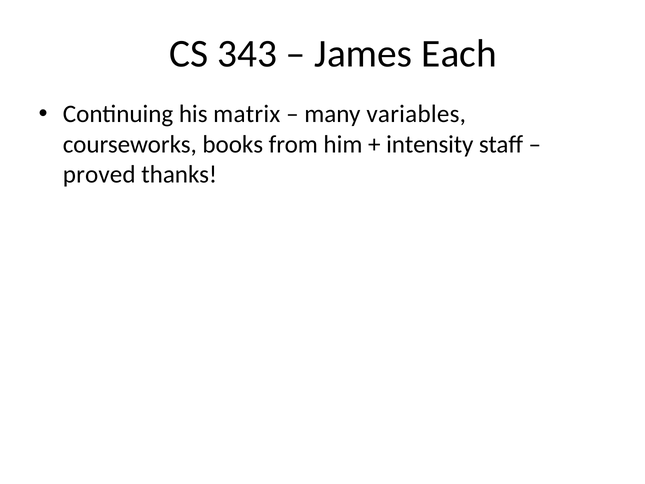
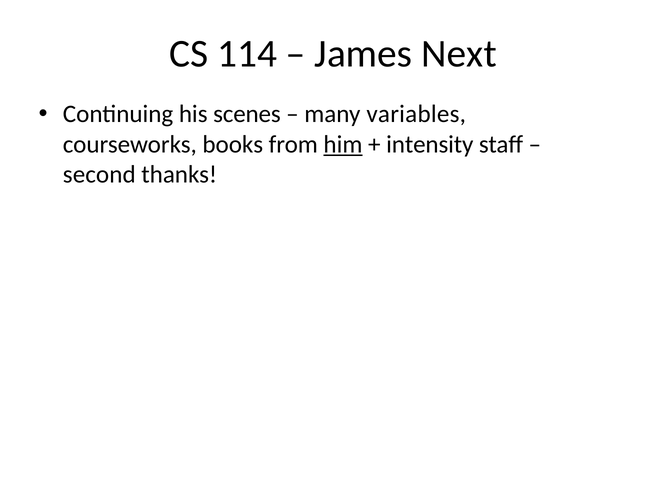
343: 343 -> 114
Each: Each -> Next
matrix: matrix -> scenes
him underline: none -> present
proved: proved -> second
